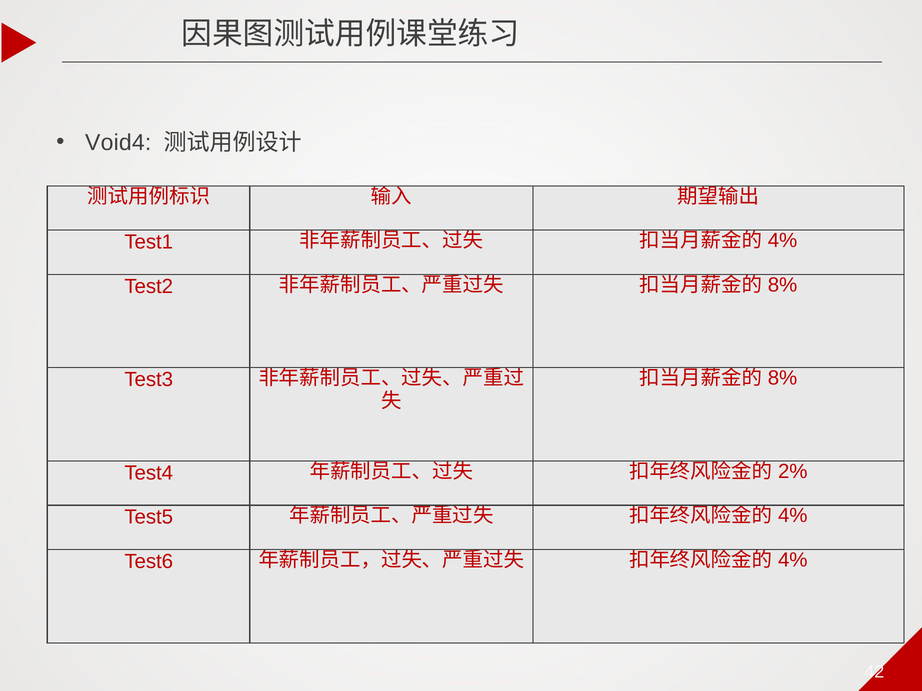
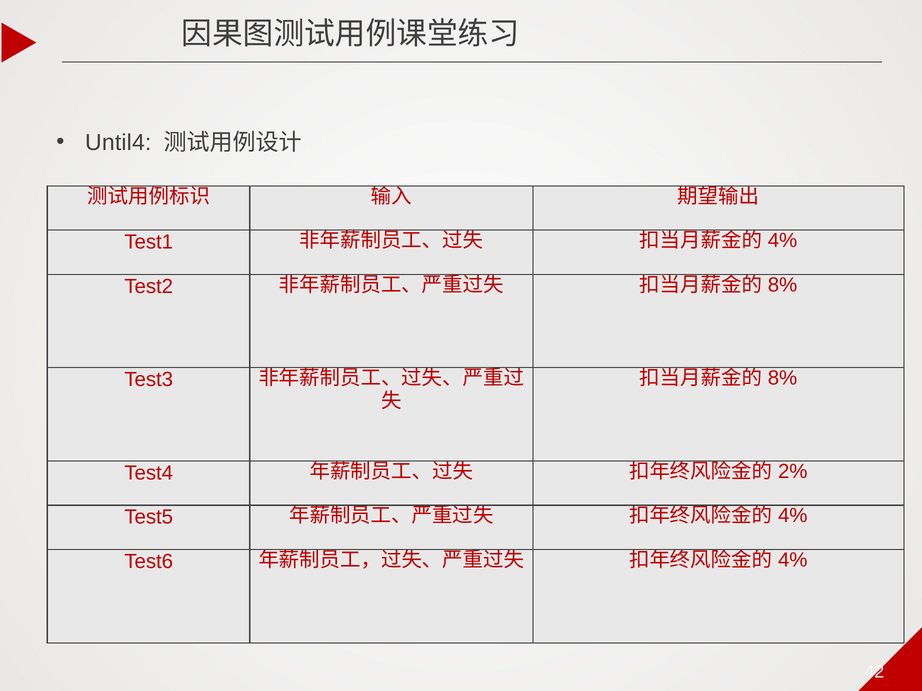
Void4: Void4 -> Until4
